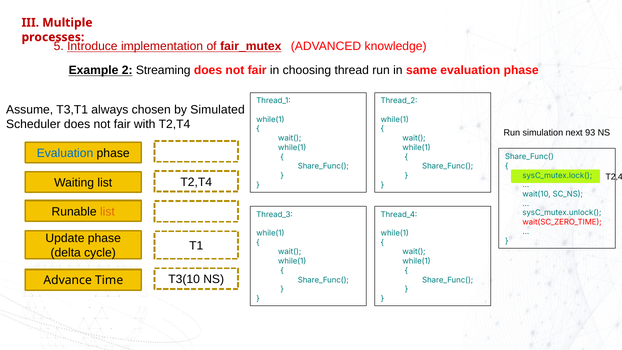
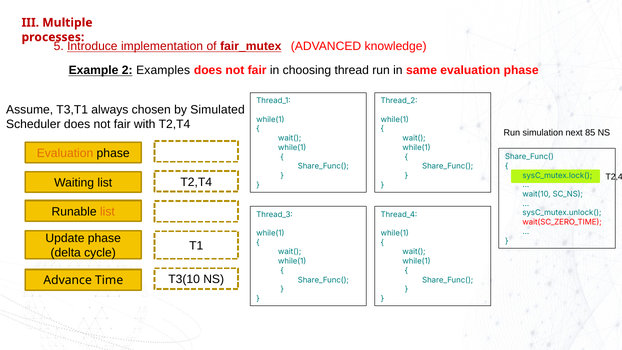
Streaming: Streaming -> Examples
93: 93 -> 85
Evaluation at (65, 153) colour: blue -> orange
